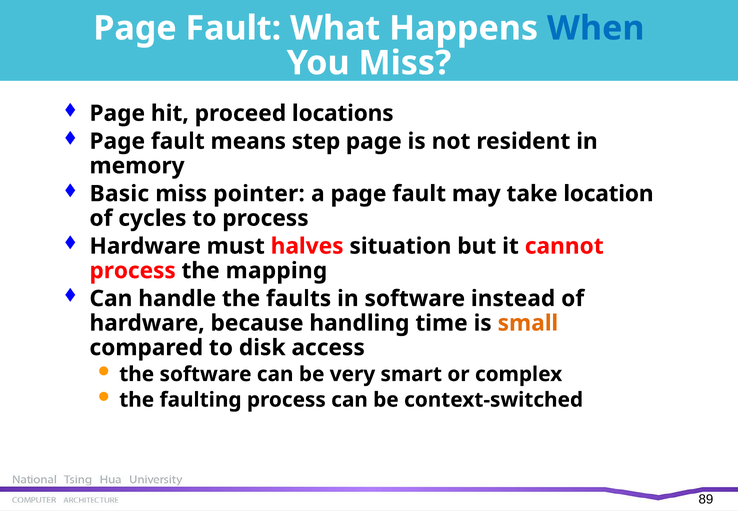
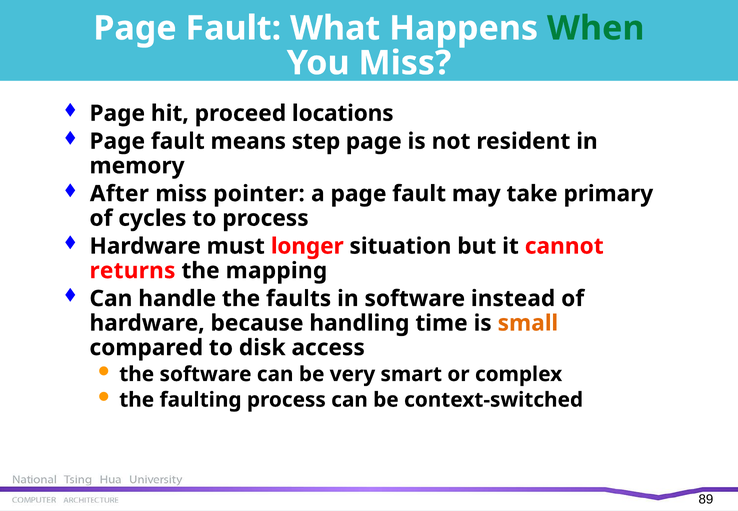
When colour: blue -> green
Basic: Basic -> After
location: location -> primary
halves: halves -> longer
process at (133, 271): process -> returns
